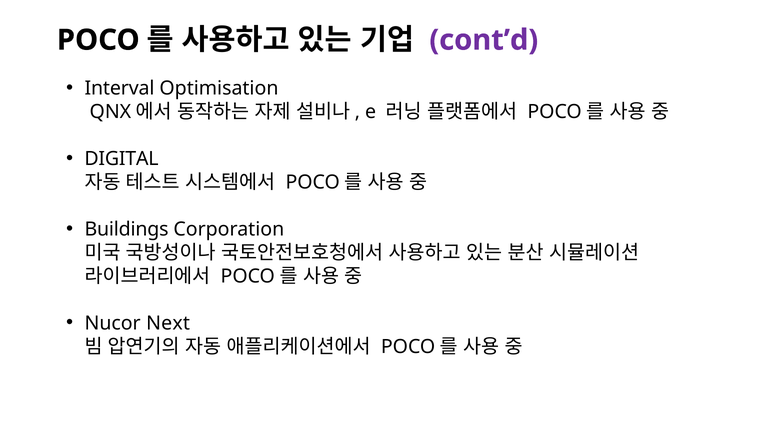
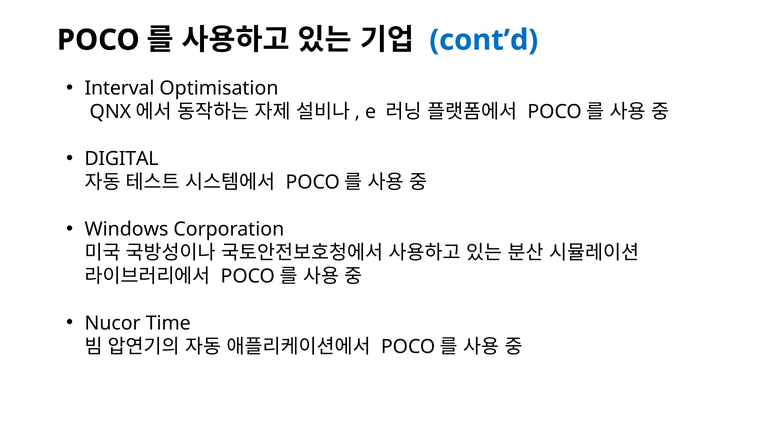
cont’d colour: purple -> blue
Buildings: Buildings -> Windows
Next: Next -> Time
